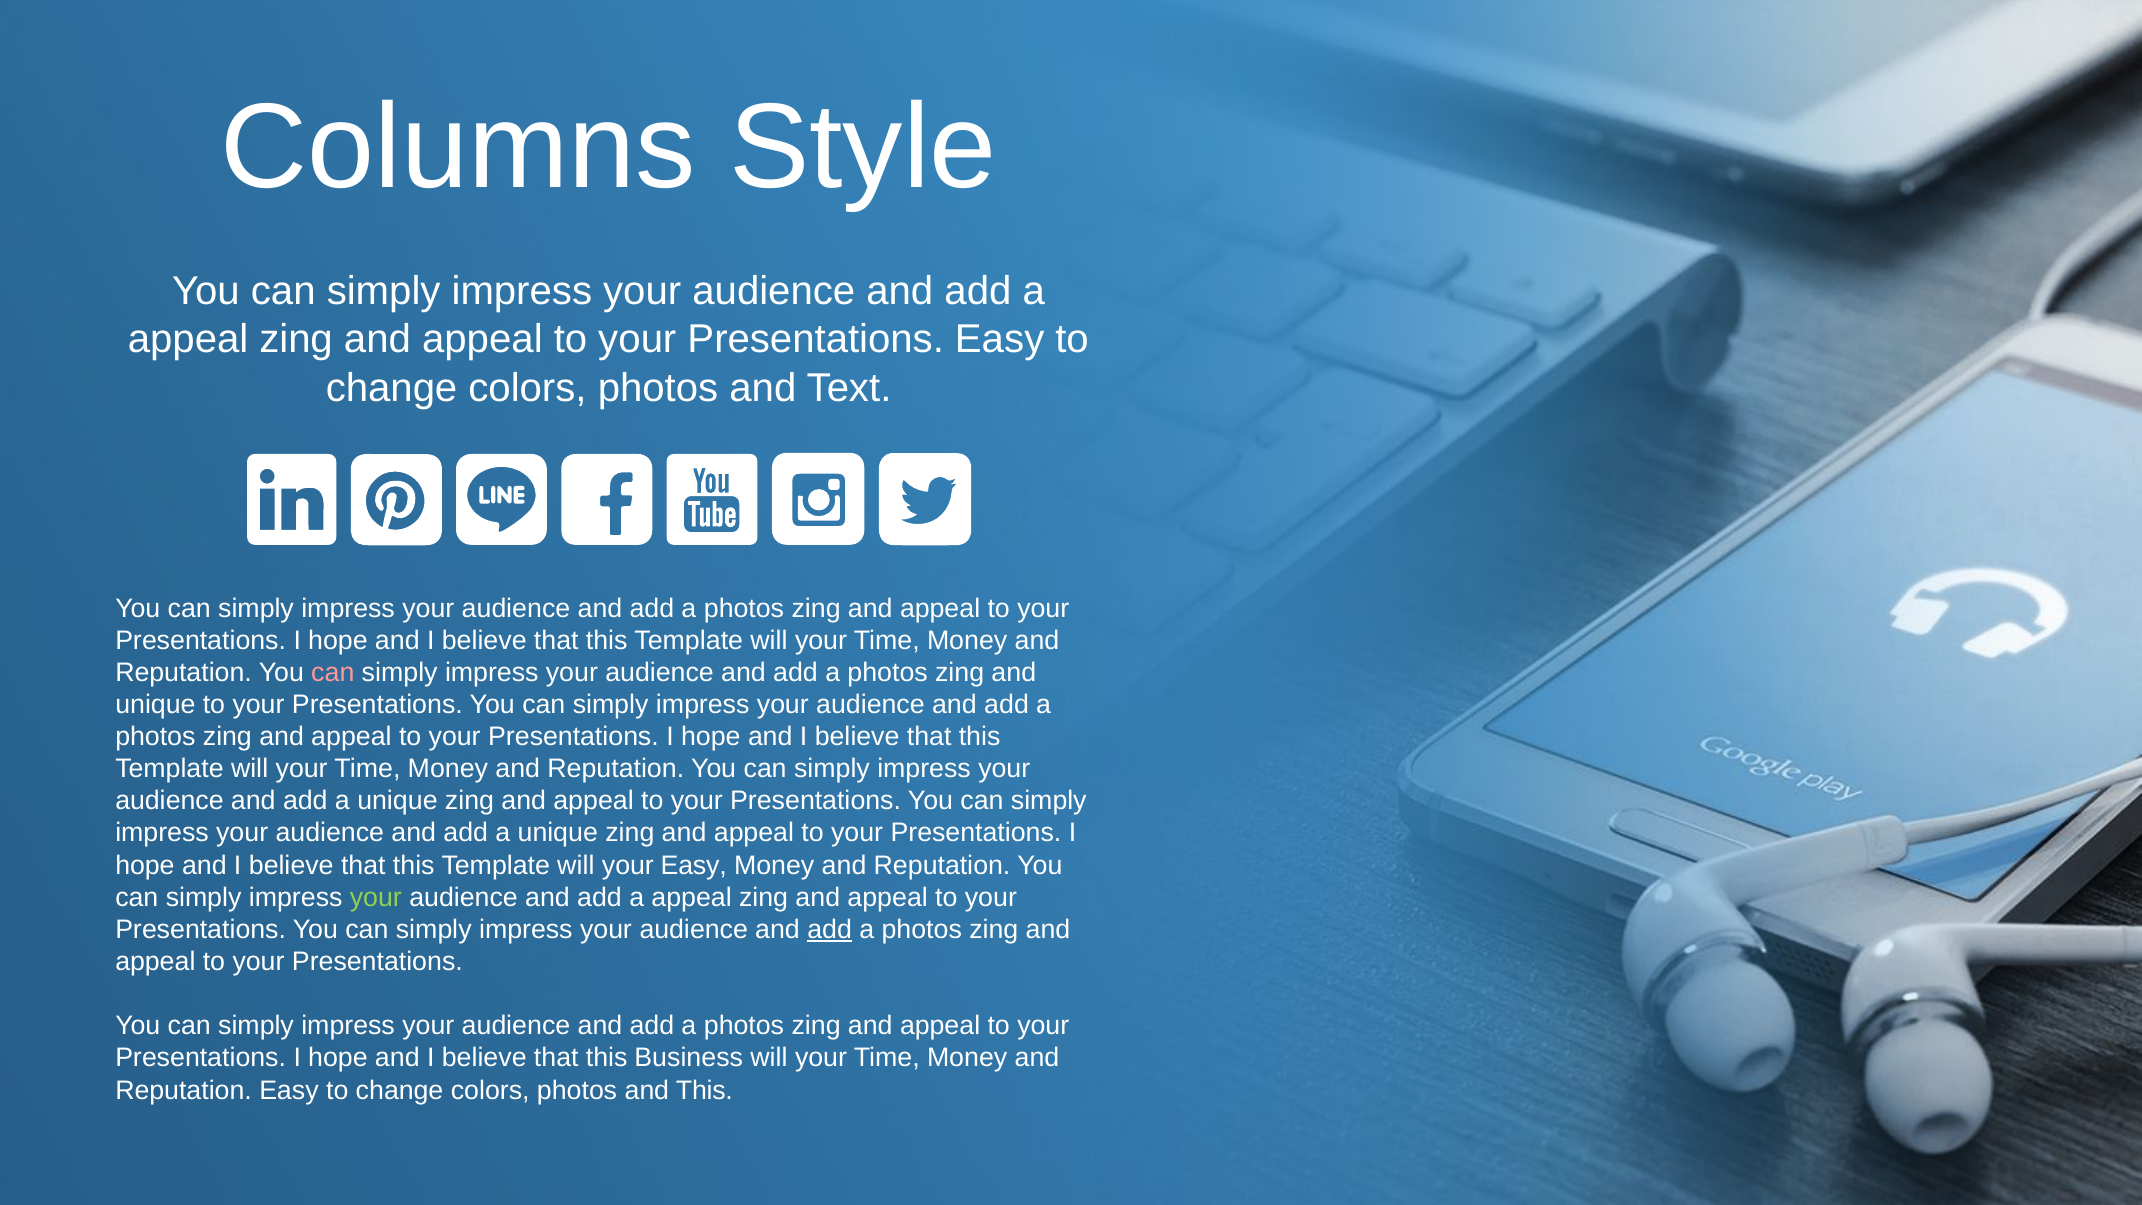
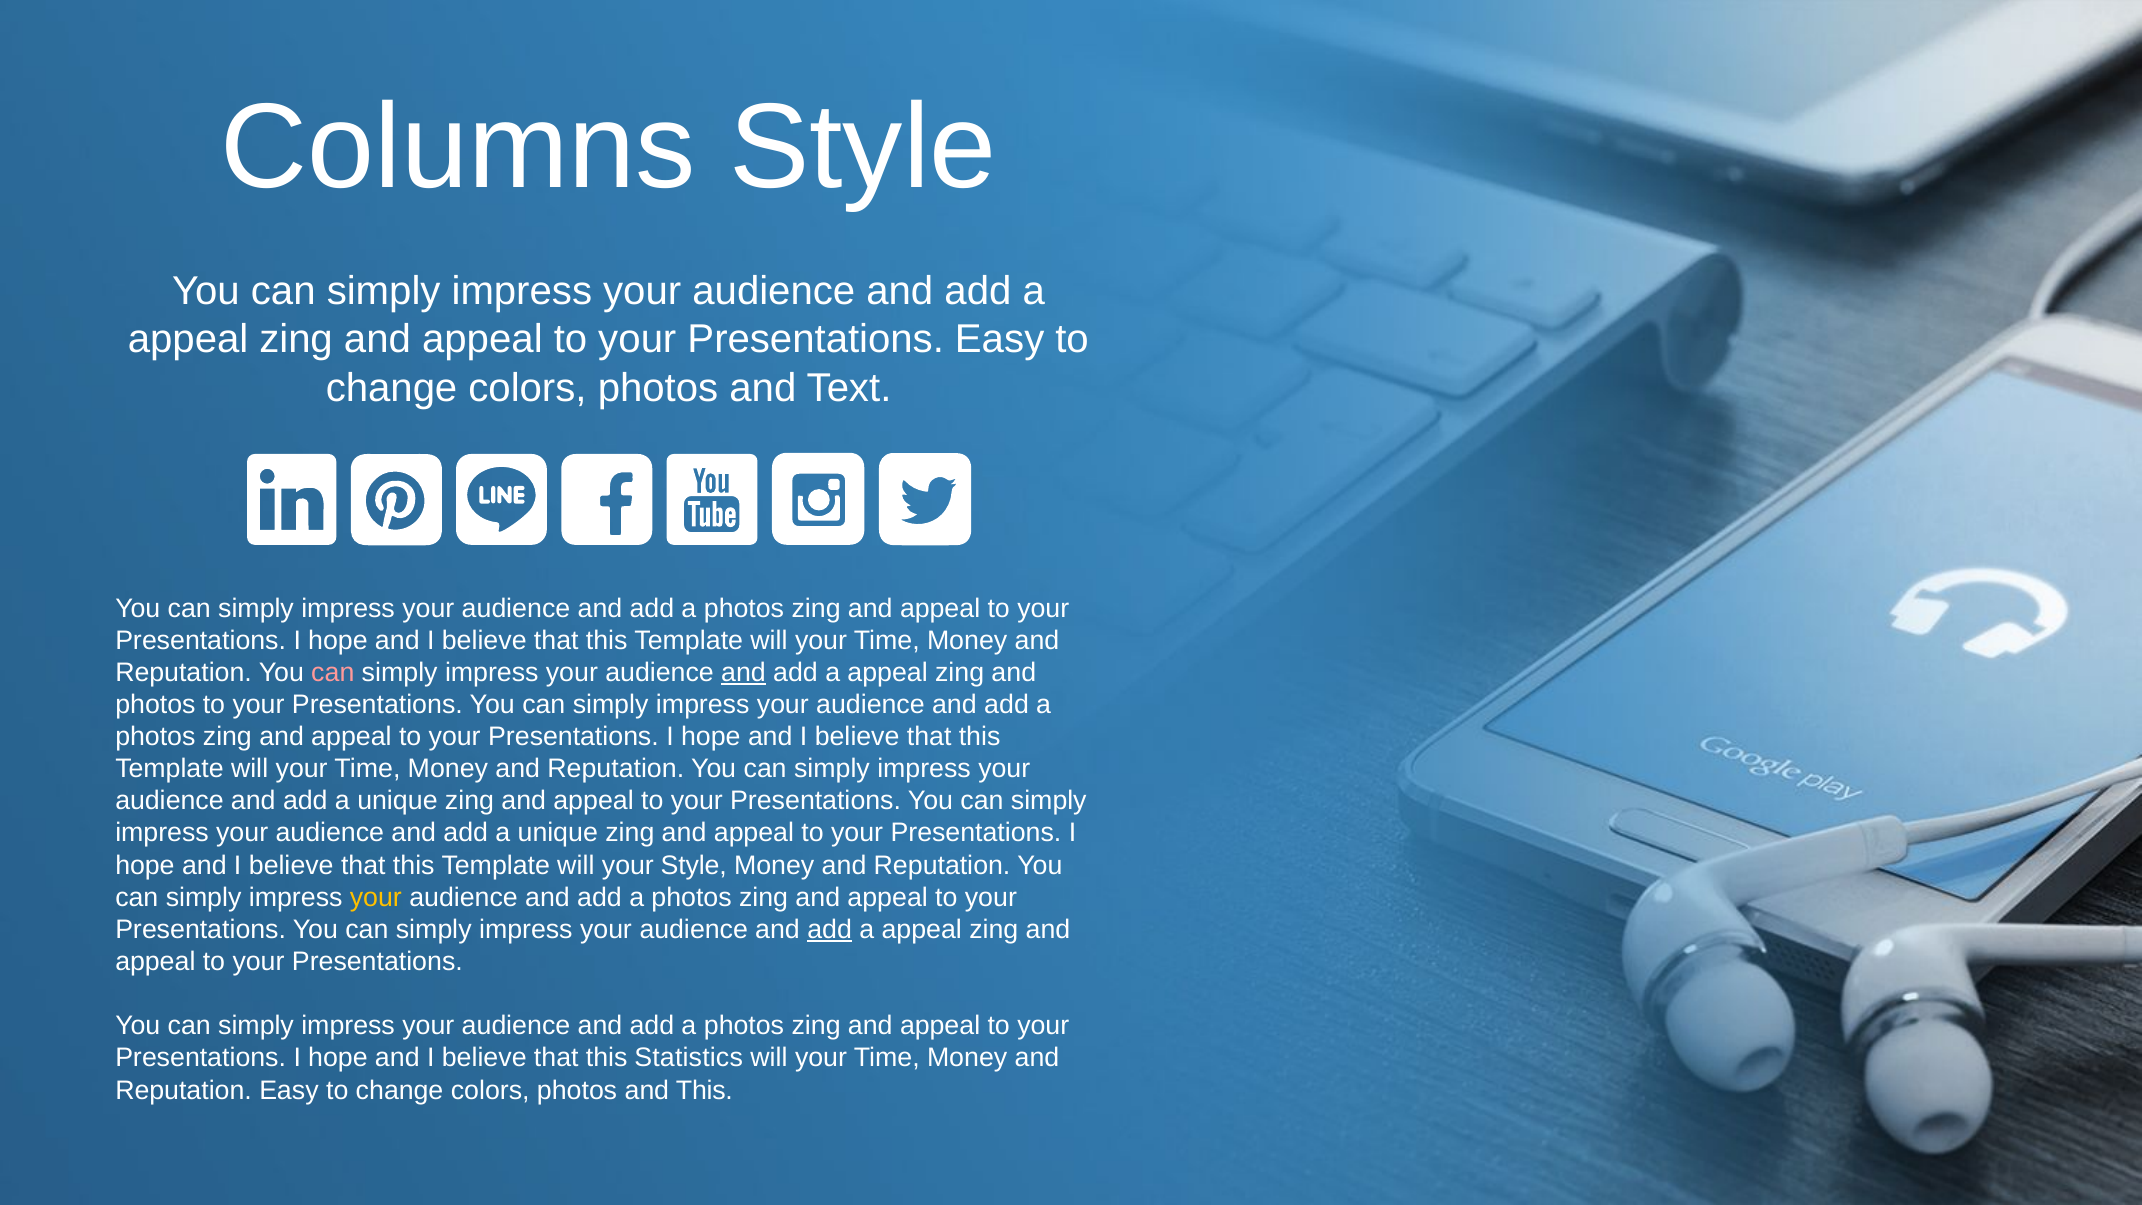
and at (743, 672) underline: none -> present
photos at (888, 672): photos -> appeal
unique at (155, 705): unique -> photos
your Easy: Easy -> Style
your at (376, 897) colour: light green -> yellow
appeal at (692, 897): appeal -> photos
photos at (922, 929): photos -> appeal
Business: Business -> Statistics
